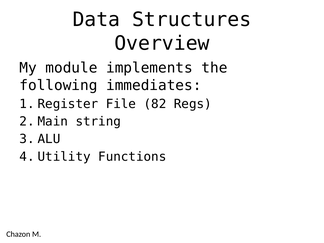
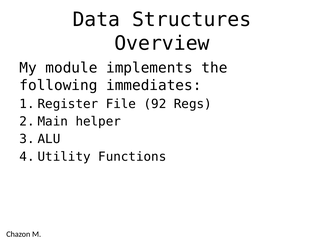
82: 82 -> 92
string: string -> helper
